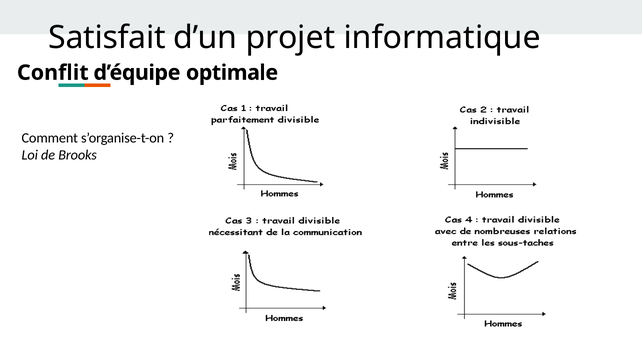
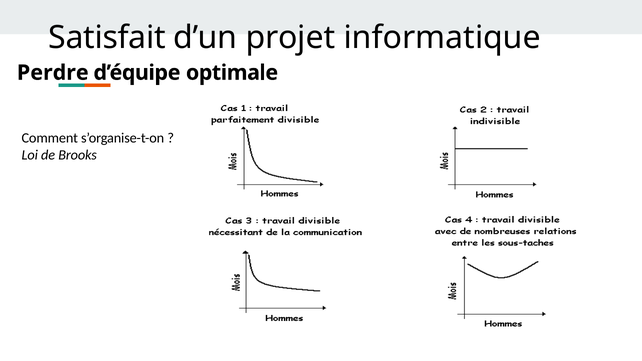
Conflit: Conflit -> Perdre
